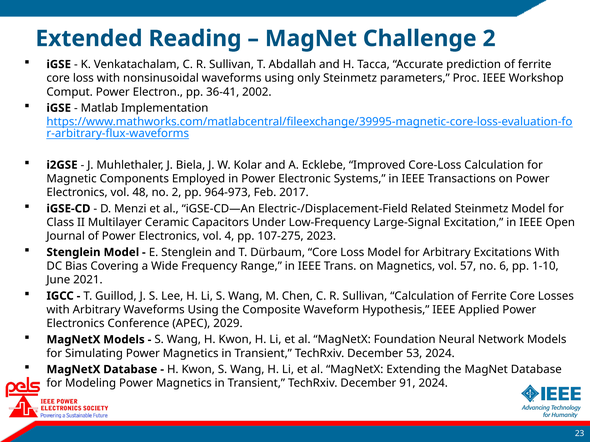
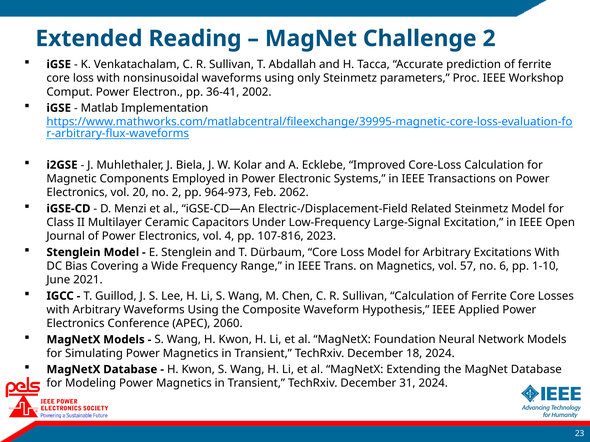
48: 48 -> 20
2017: 2017 -> 2062
107-275: 107-275 -> 107-816
2029: 2029 -> 2060
53: 53 -> 18
91: 91 -> 31
